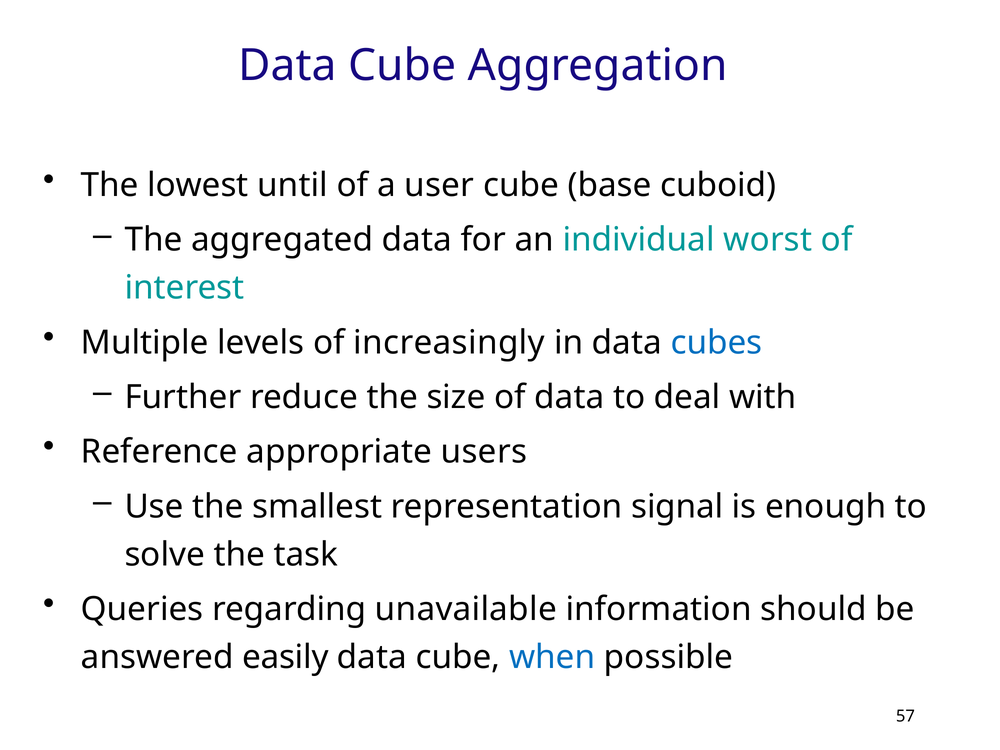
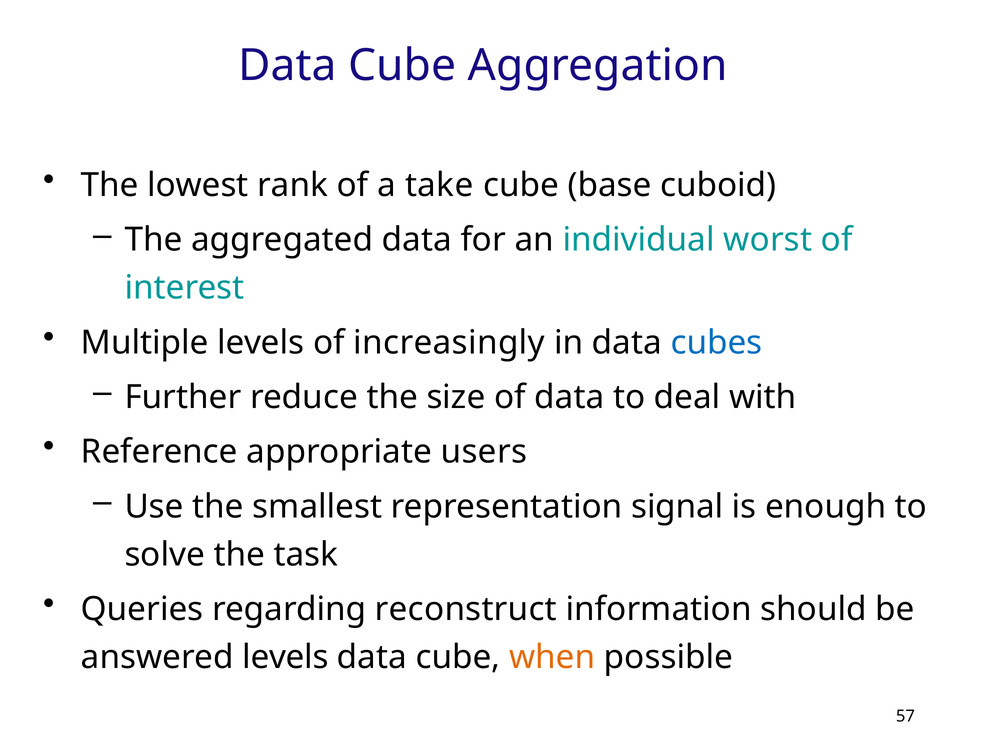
until: until -> rank
user: user -> take
unavailable: unavailable -> reconstruct
answered easily: easily -> levels
when colour: blue -> orange
